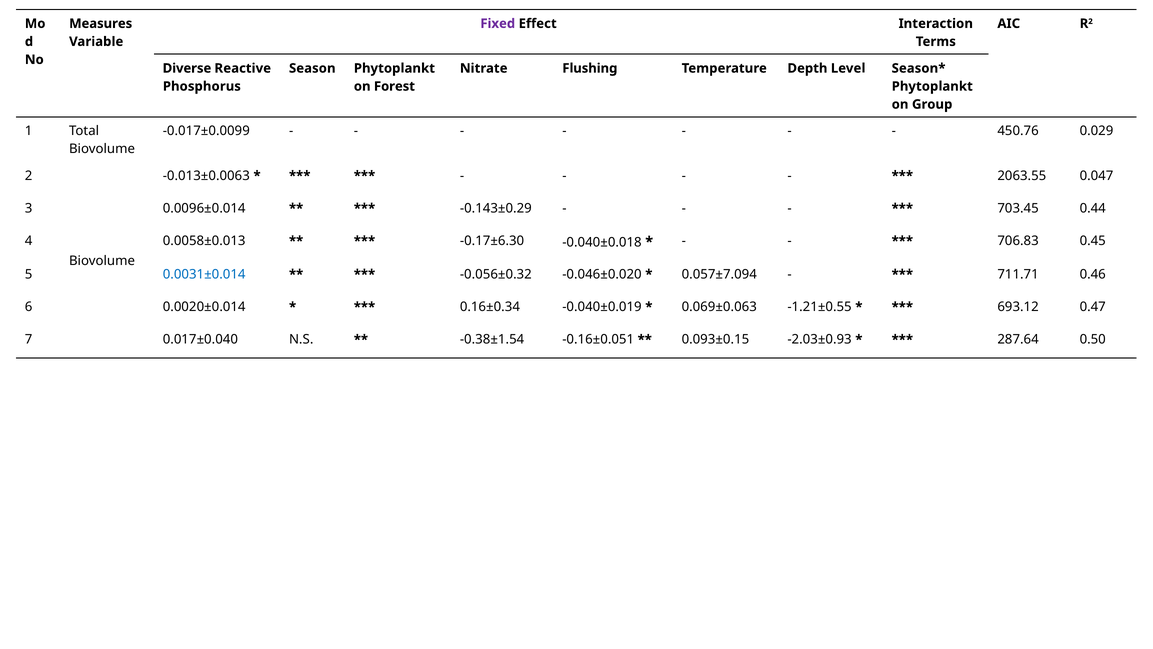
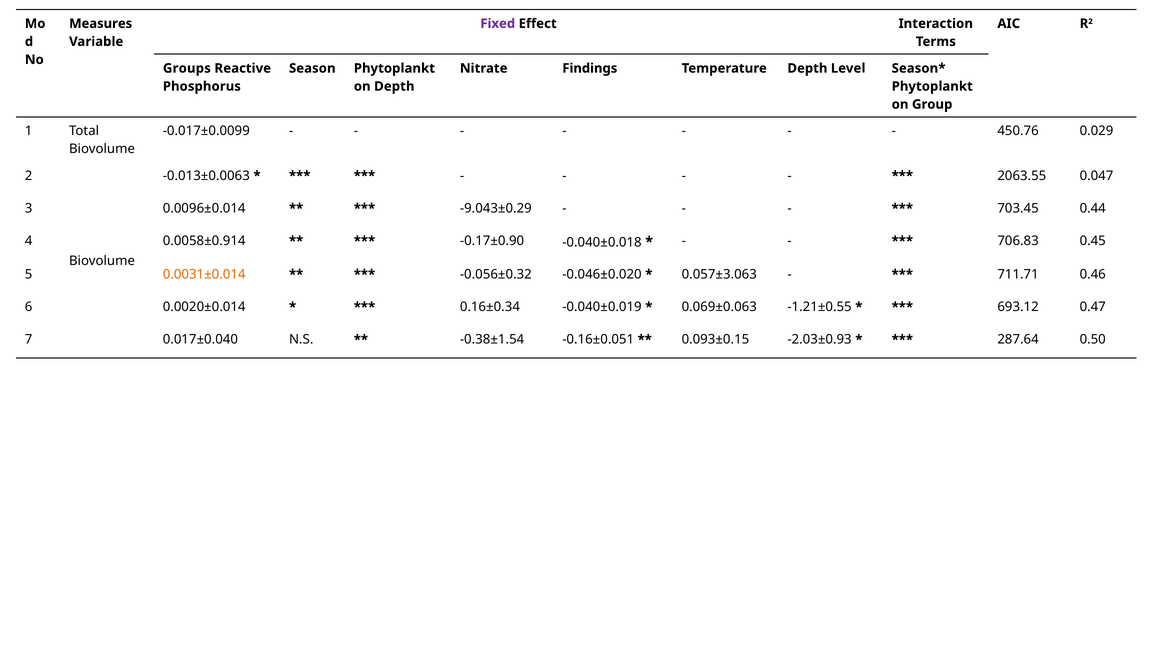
Diverse: Diverse -> Groups
Flushing: Flushing -> Findings
Forest at (394, 86): Forest -> Depth
-0.143±0.29: -0.143±0.29 -> -9.043±0.29
0.0058±0.013: 0.0058±0.013 -> 0.0058±0.914
-0.17±6.30: -0.17±6.30 -> -0.17±0.90
0.0031±0.014 colour: blue -> orange
0.057±7.094: 0.057±7.094 -> 0.057±3.063
